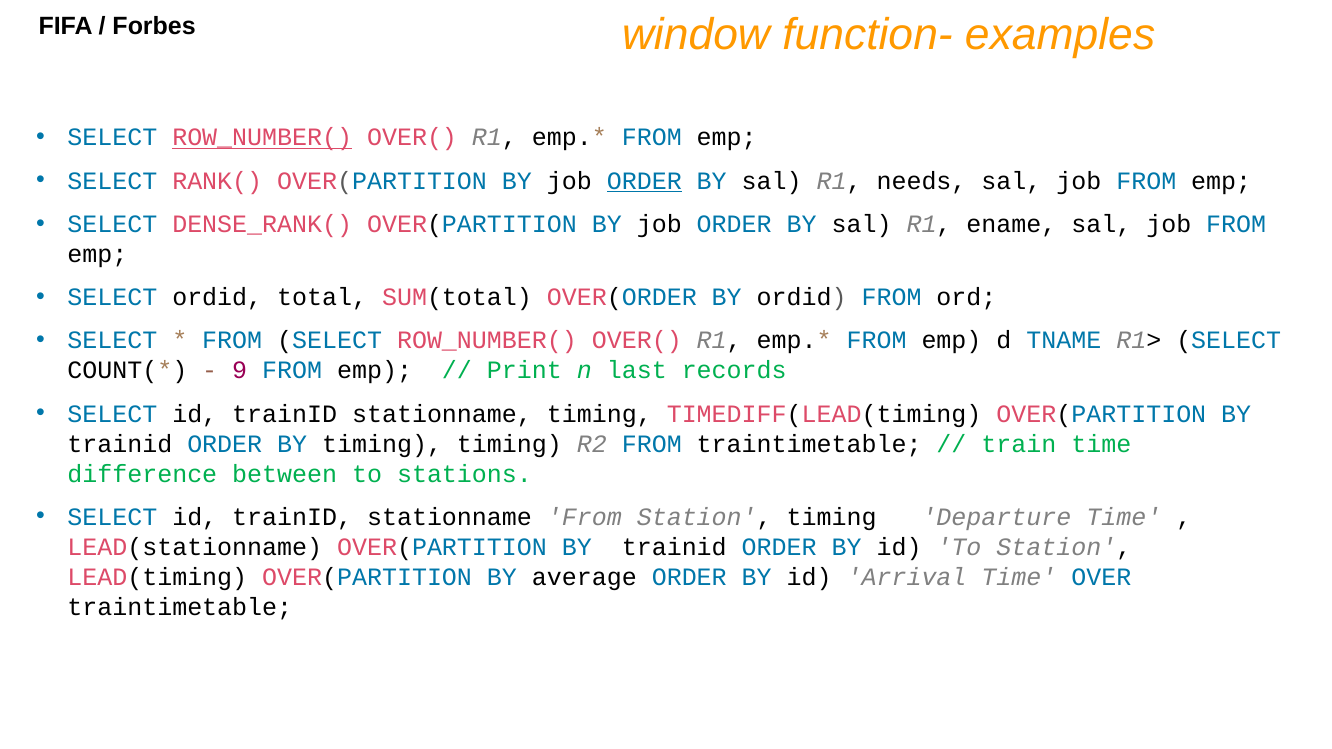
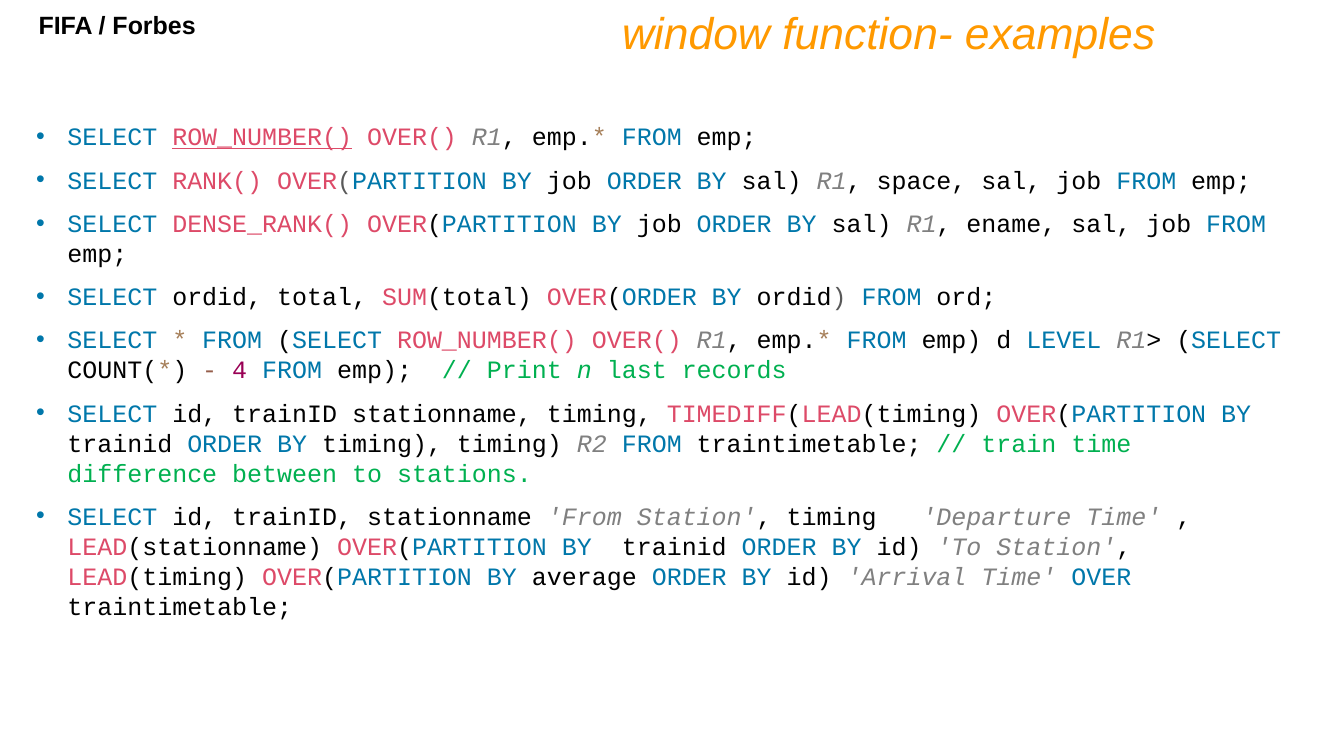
ORDER at (644, 181) underline: present -> none
needs: needs -> space
TNAME: TNAME -> LEVEL
9: 9 -> 4
